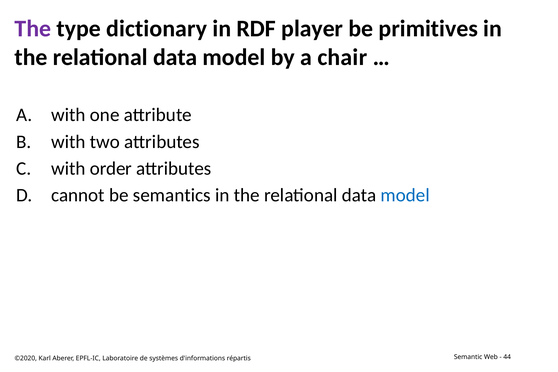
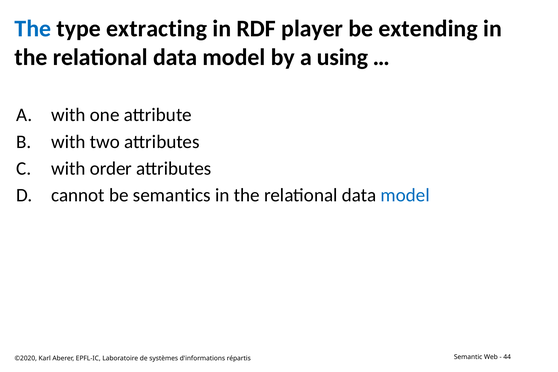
The at (33, 29) colour: purple -> blue
dictionary: dictionary -> extracting
primitives: primitives -> extending
chair: chair -> using
